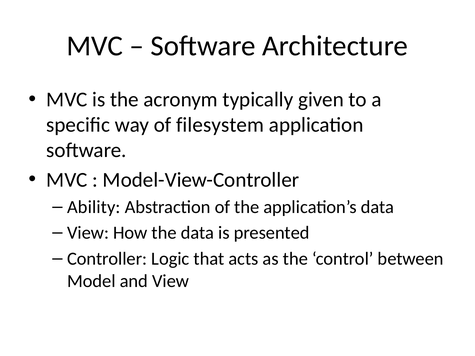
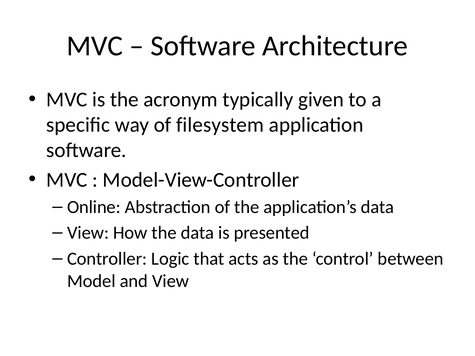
Ability: Ability -> Online
